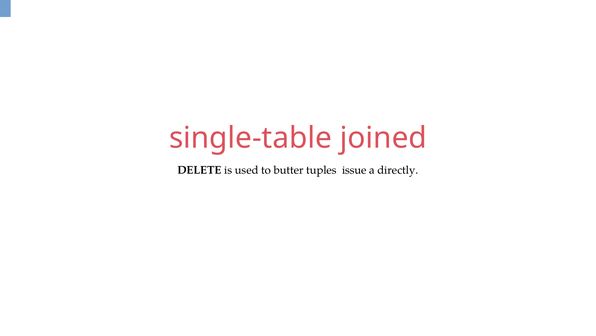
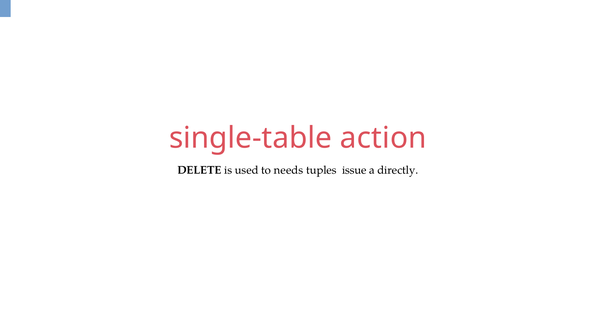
joined: joined -> action
butter: butter -> needs
